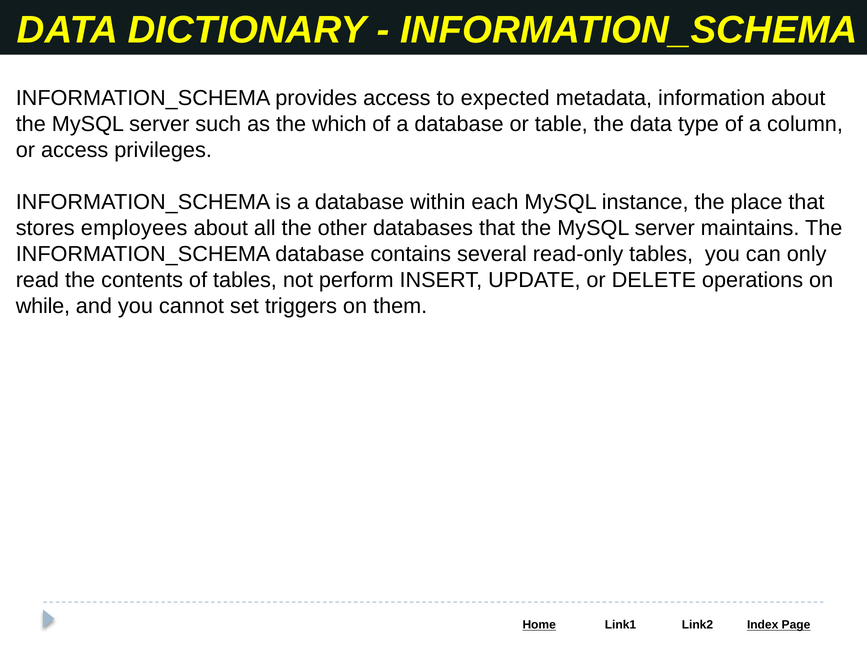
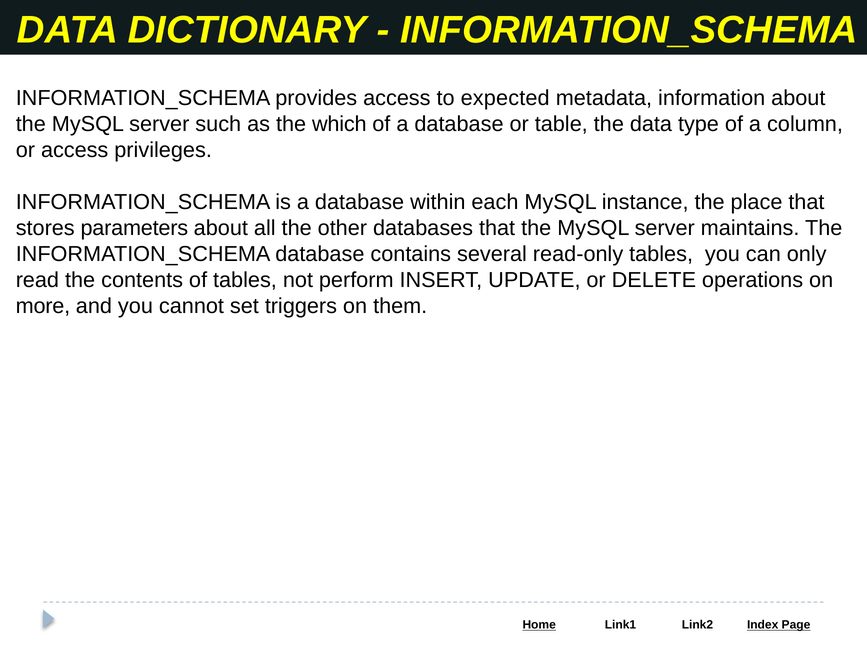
employees: employees -> parameters
while: while -> more
